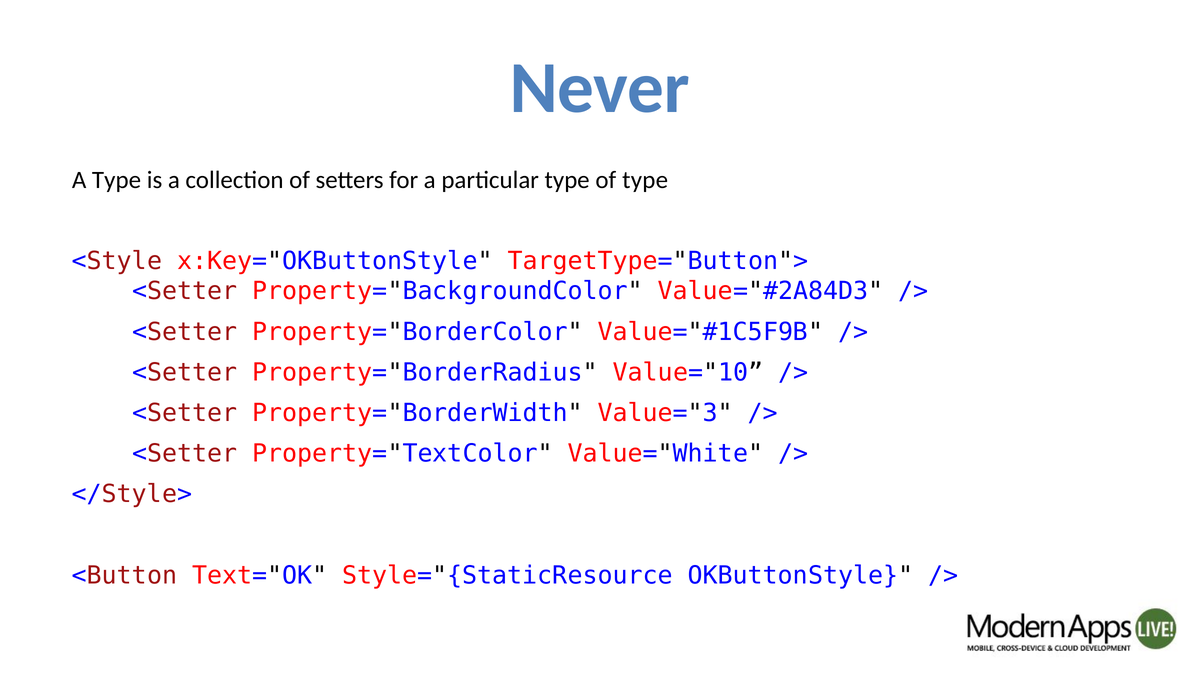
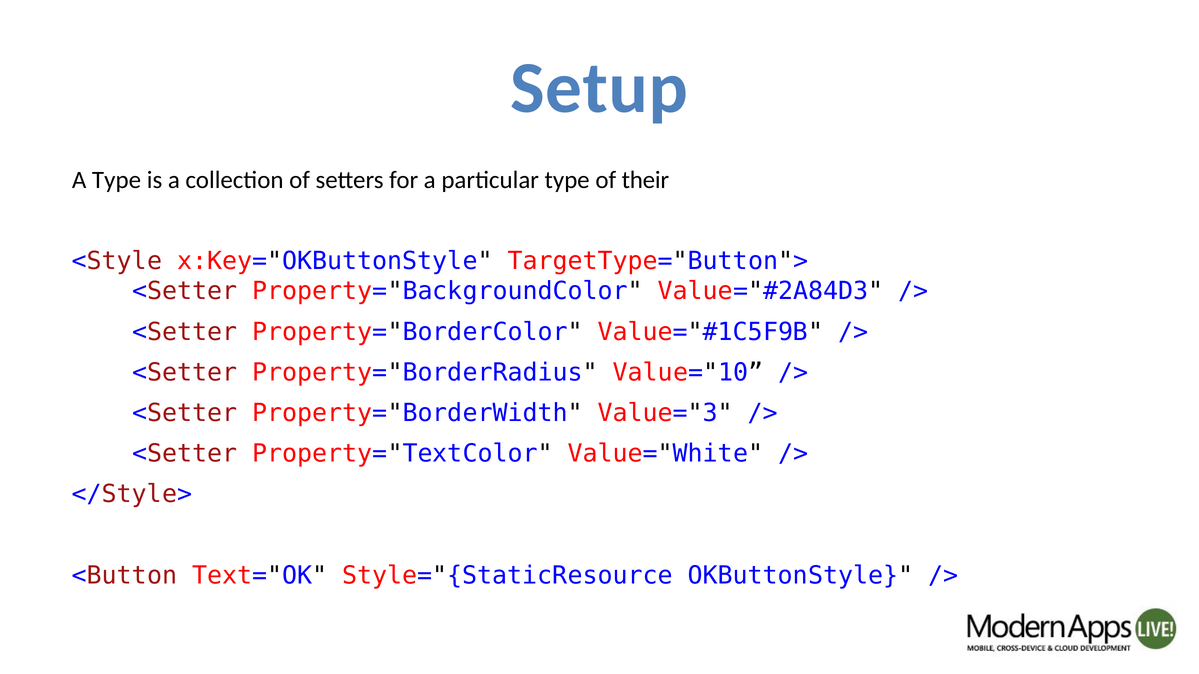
Never: Never -> Setup
of type: type -> their
